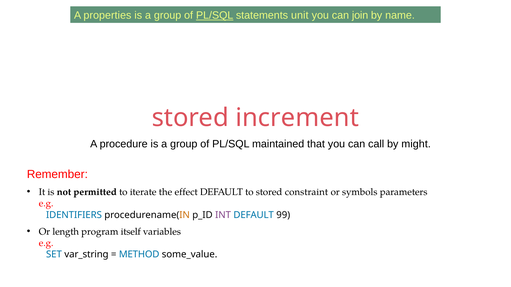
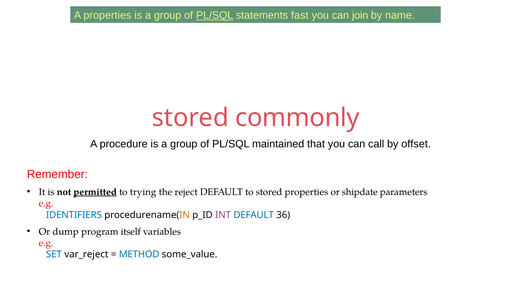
unit: unit -> fast
increment: increment -> commonly
might: might -> offset
permitted underline: none -> present
iterate: iterate -> trying
effect: effect -> reject
stored constraint: constraint -> properties
symbols: symbols -> shipdate
99: 99 -> 36
length: length -> dump
var_string: var_string -> var_reject
